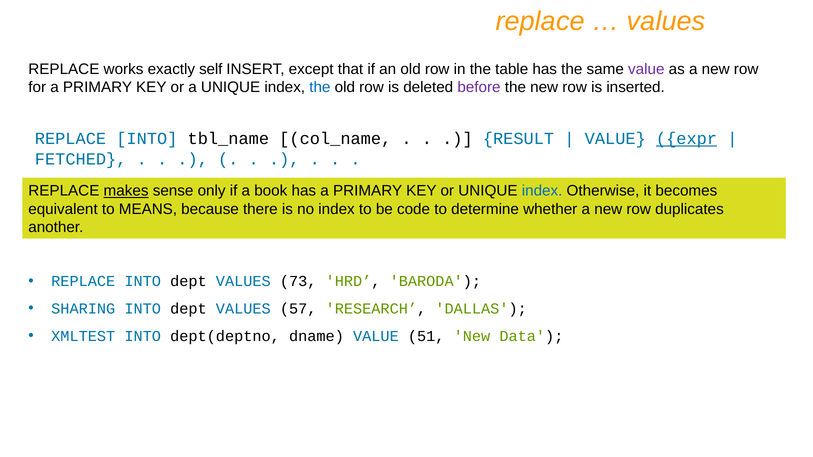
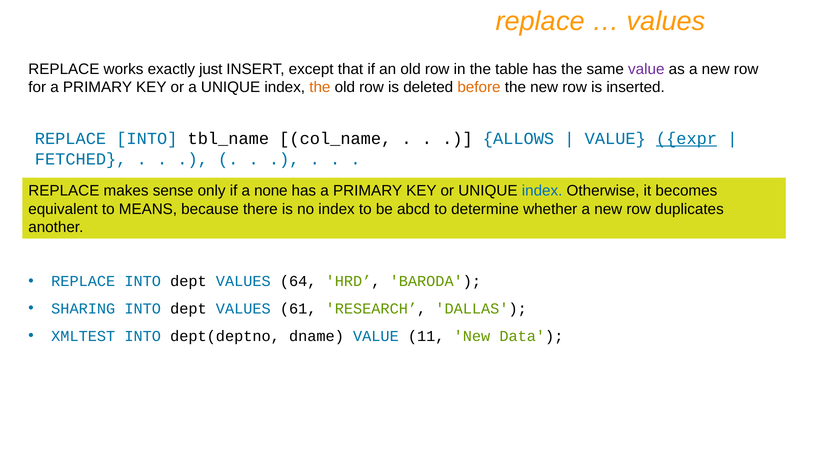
self: self -> just
the at (320, 87) colour: blue -> orange
before colour: purple -> orange
RESULT: RESULT -> ALLOWS
makes underline: present -> none
book: book -> none
code: code -> abcd
73: 73 -> 64
57: 57 -> 61
51: 51 -> 11
